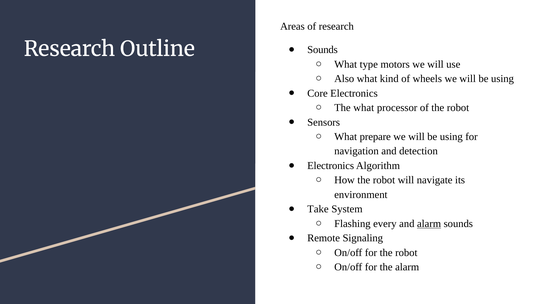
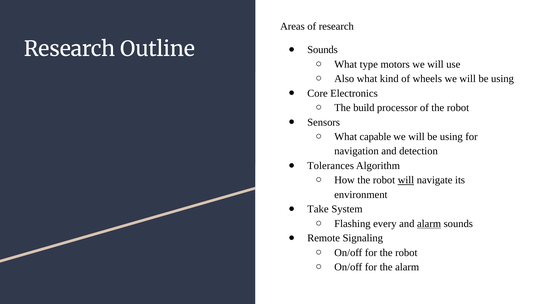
The what: what -> build
prepare: prepare -> capable
Electronics at (331, 166): Electronics -> Tolerances
will at (406, 180) underline: none -> present
